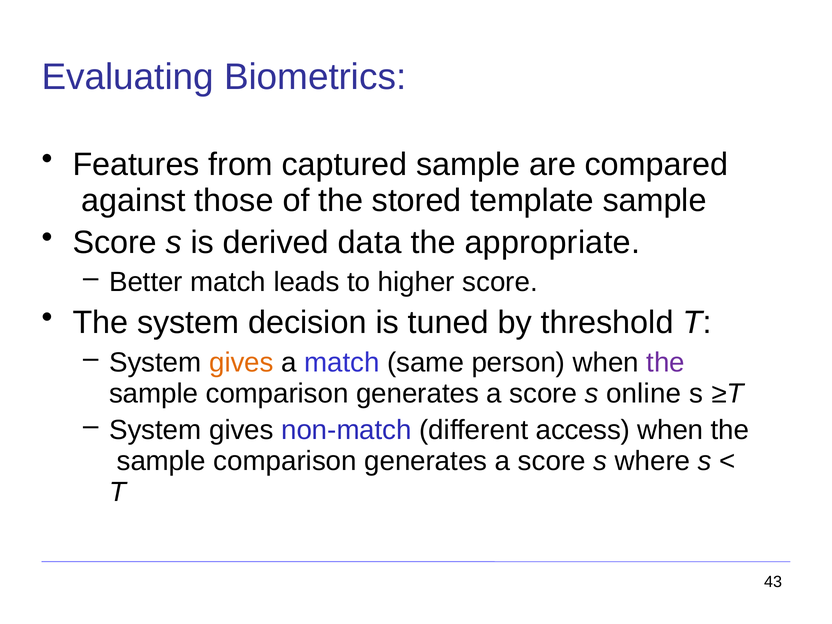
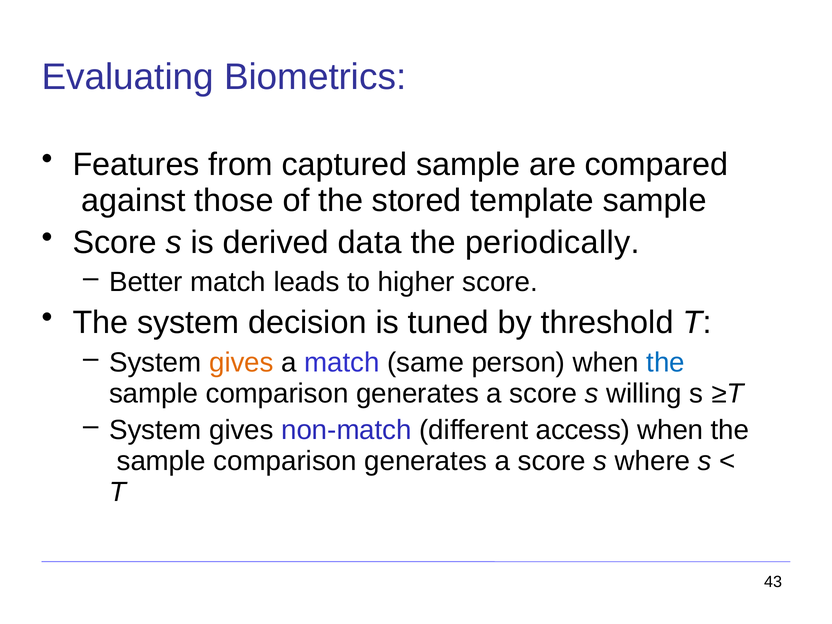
appropriate: appropriate -> periodically
the at (666, 363) colour: purple -> blue
online: online -> willing
